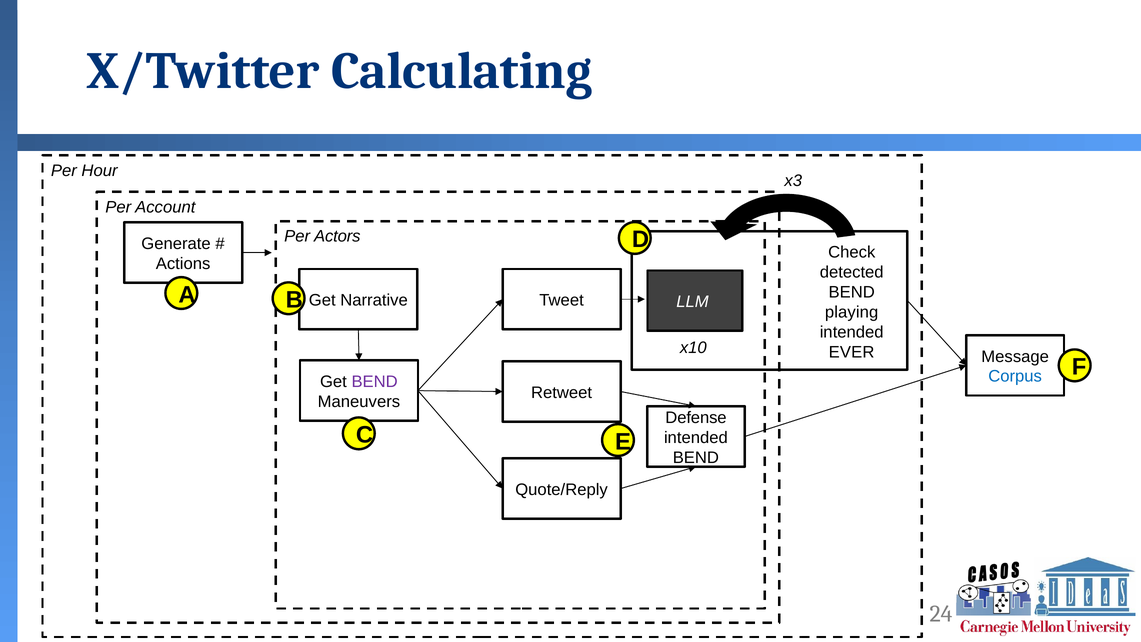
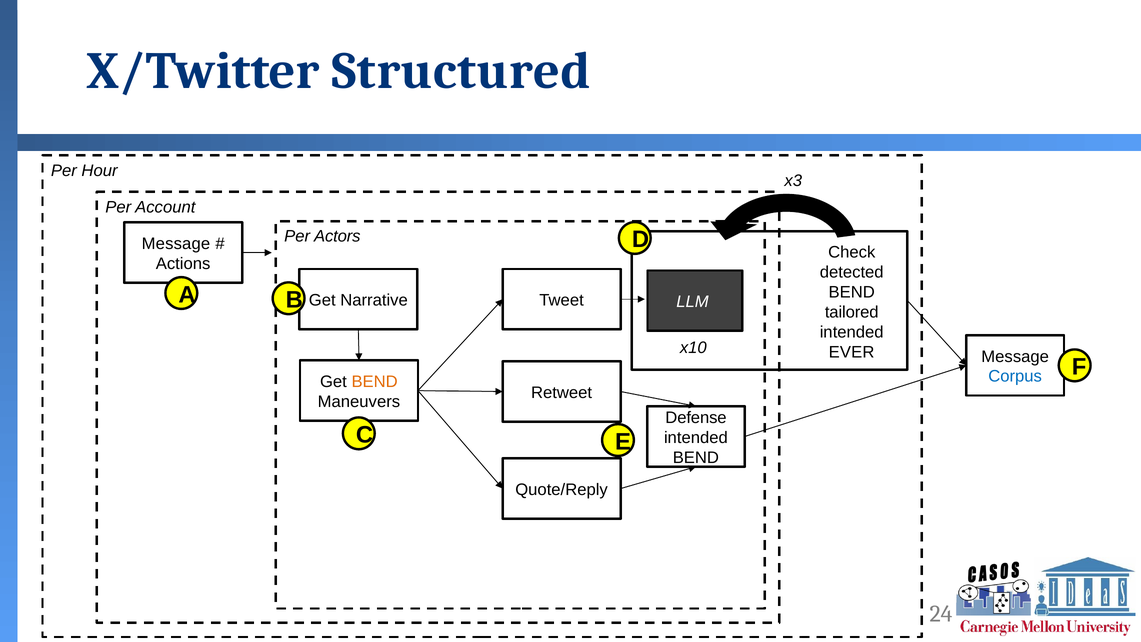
Calculating: Calculating -> Structured
Generate at (176, 244): Generate -> Message
playing: playing -> tailored
BEND at (375, 382) colour: purple -> orange
